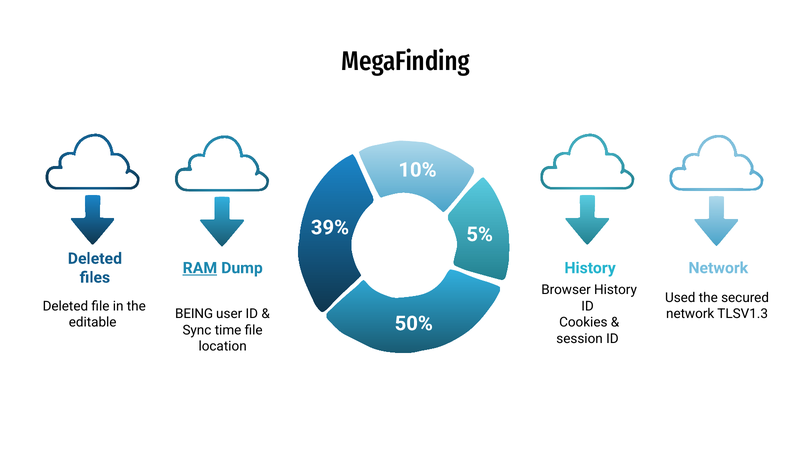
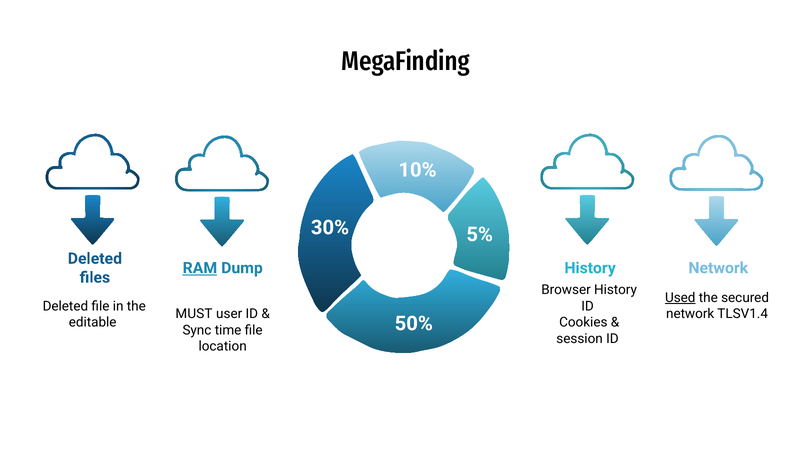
39%: 39% -> 30%
Used underline: none -> present
BEING: BEING -> MUST
TLSV1.3: TLSV1.3 -> TLSV1.4
